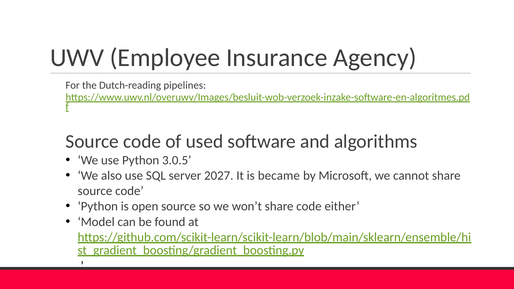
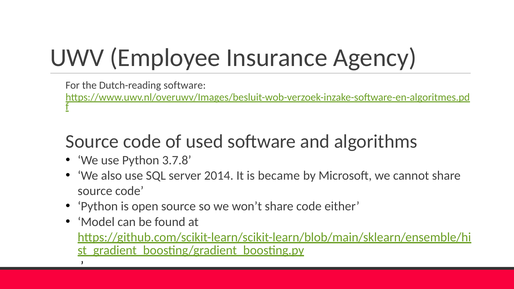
Dutch-reading pipelines: pipelines -> software
3.0.5: 3.0.5 -> 3.7.8
2027: 2027 -> 2014
